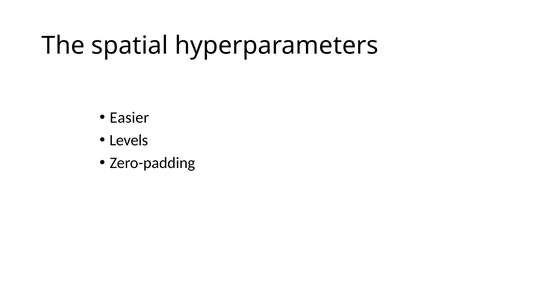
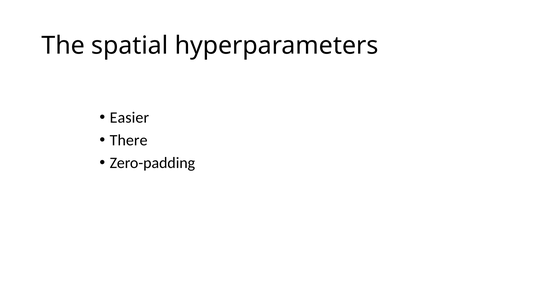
Levels: Levels -> There
